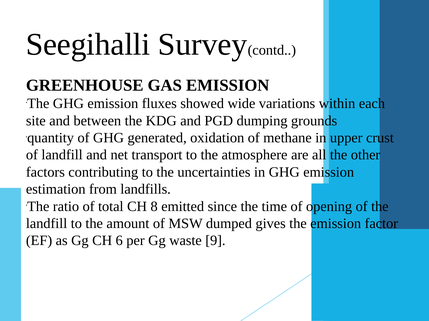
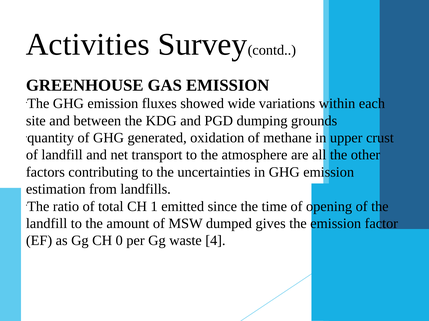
Seegihalli: Seegihalli -> Activities
8: 8 -> 1
6: 6 -> 0
9: 9 -> 4
